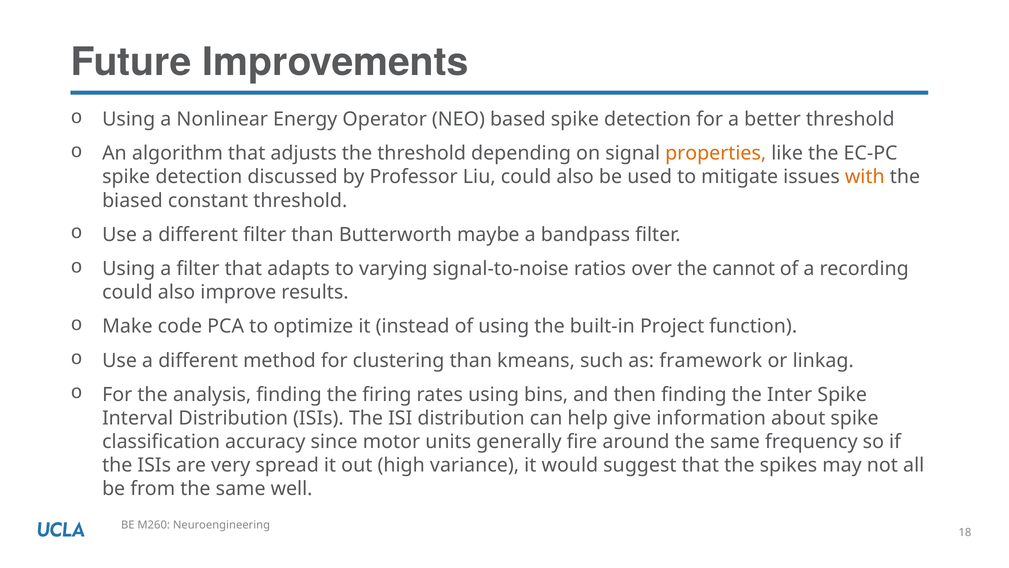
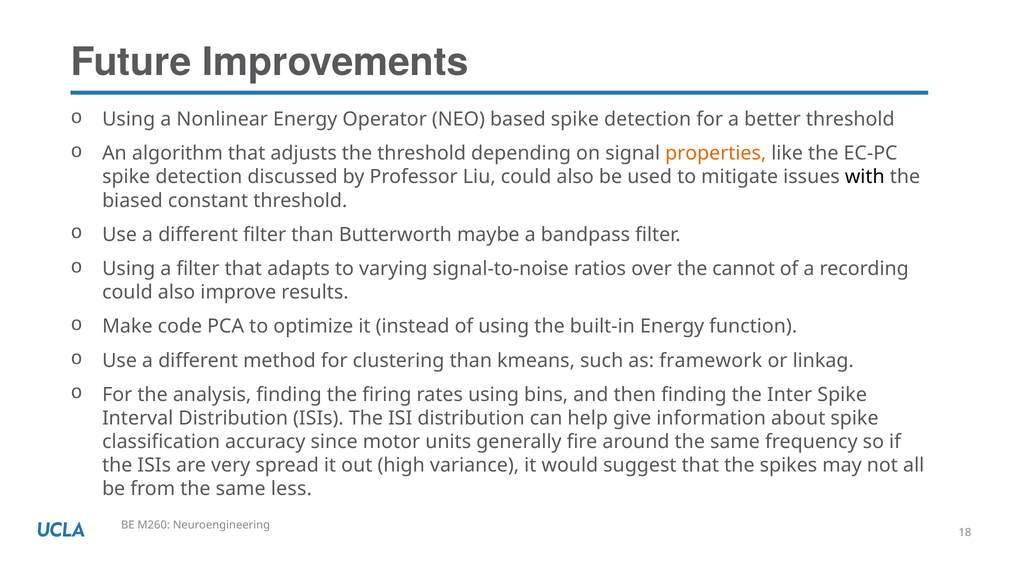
with colour: orange -> black
built-in Project: Project -> Energy
well: well -> less
